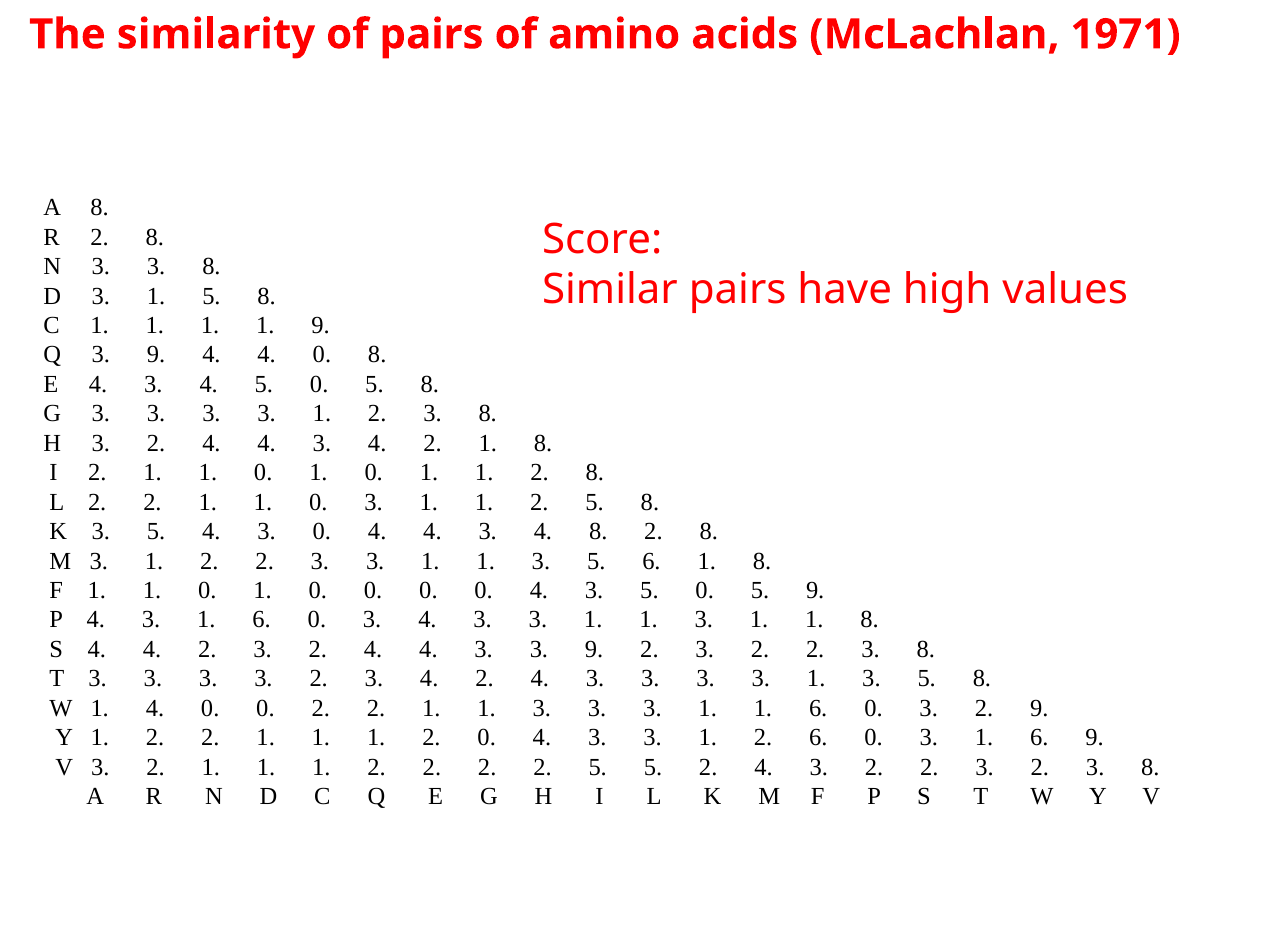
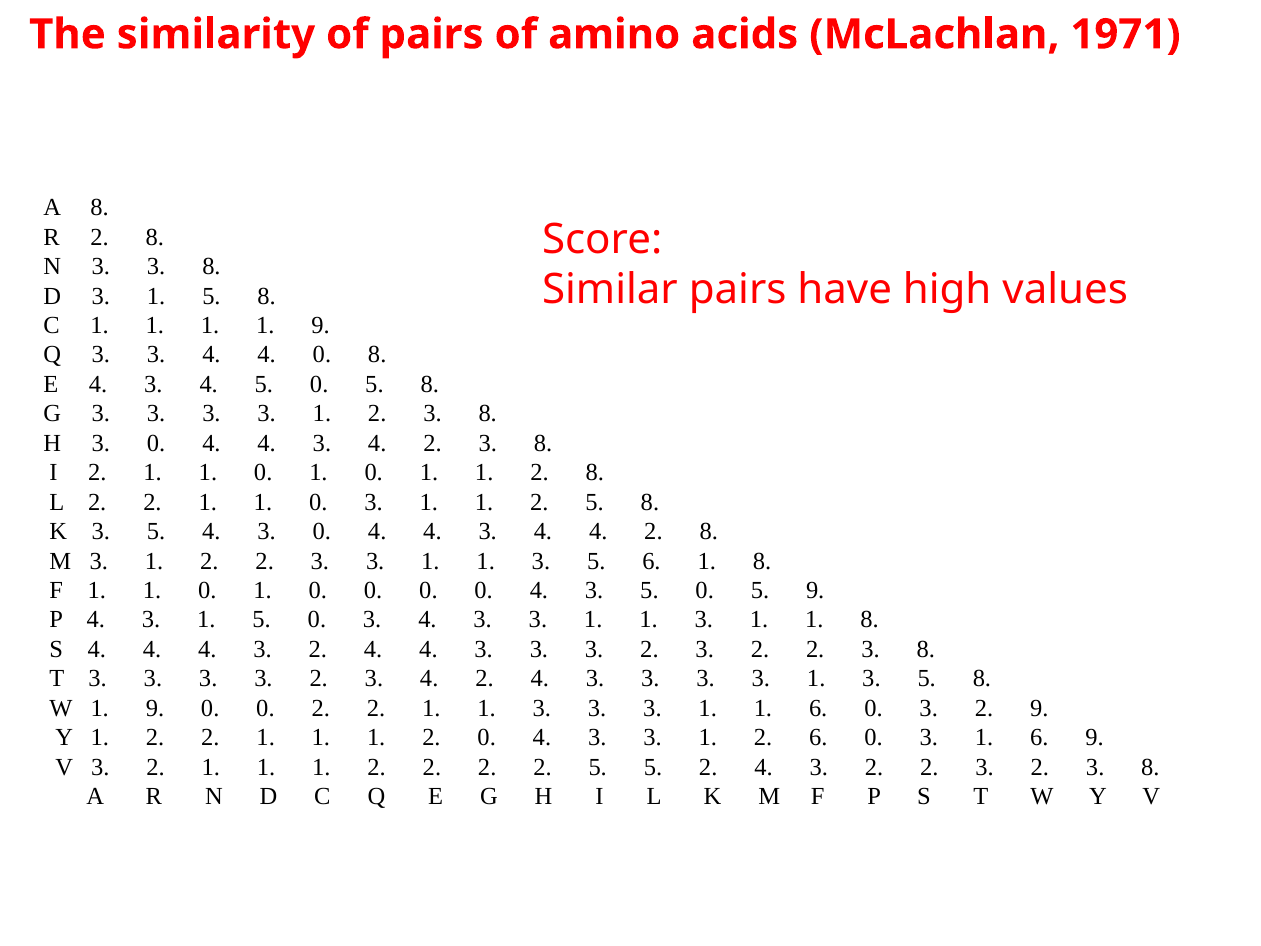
Q 3 9: 9 -> 3
H 3 2: 2 -> 0
4 2 1: 1 -> 3
4 3 4 8: 8 -> 4
4 3 1 6: 6 -> 5
4 4 2: 2 -> 4
9 at (594, 649): 9 -> 3
W 1 4: 4 -> 9
